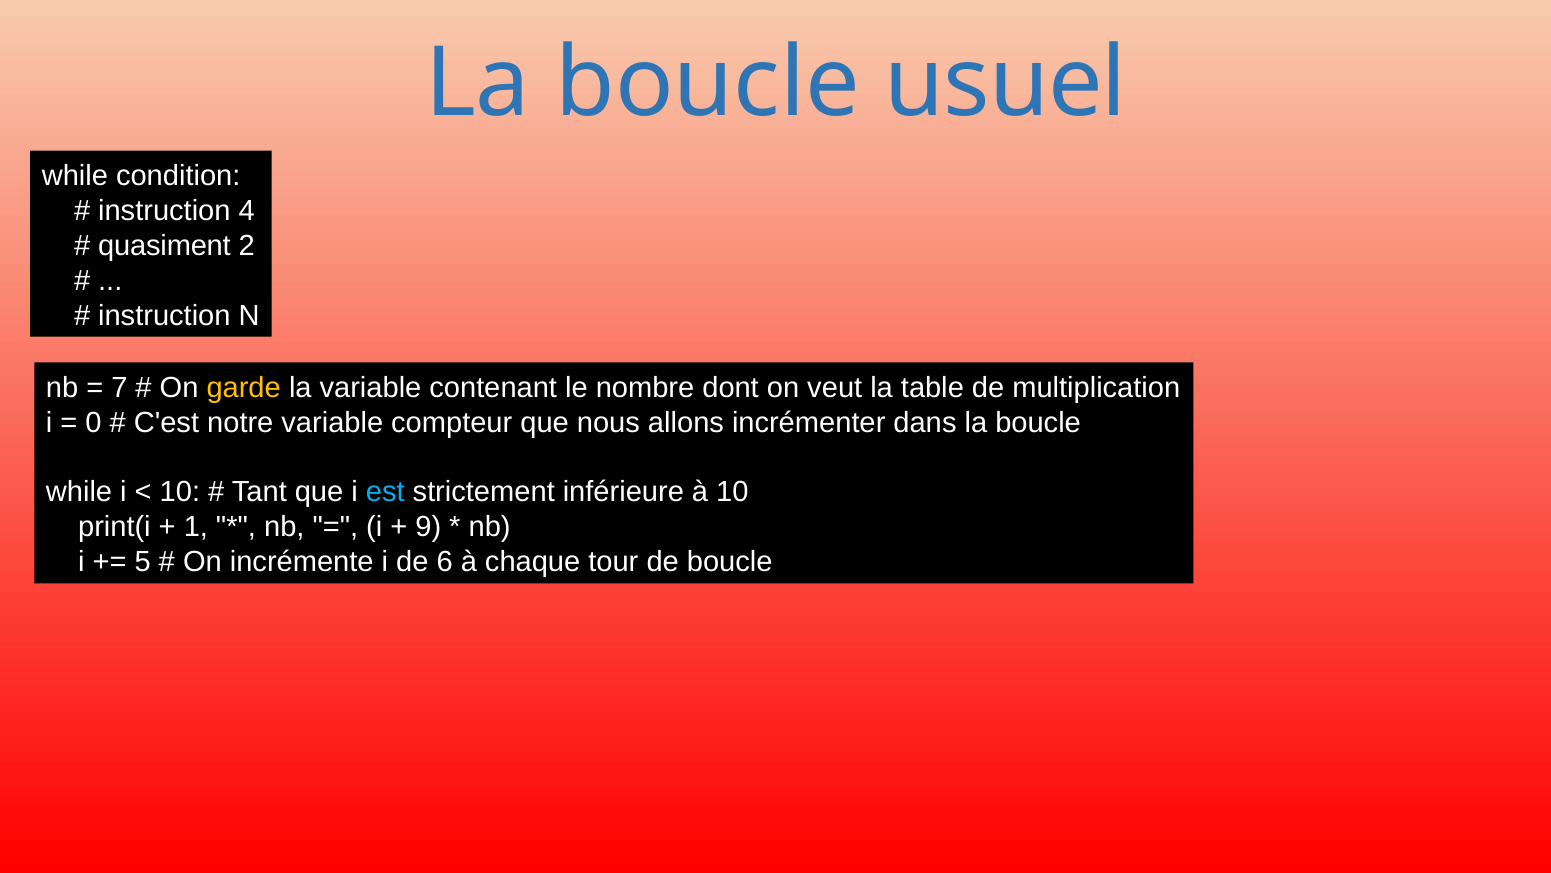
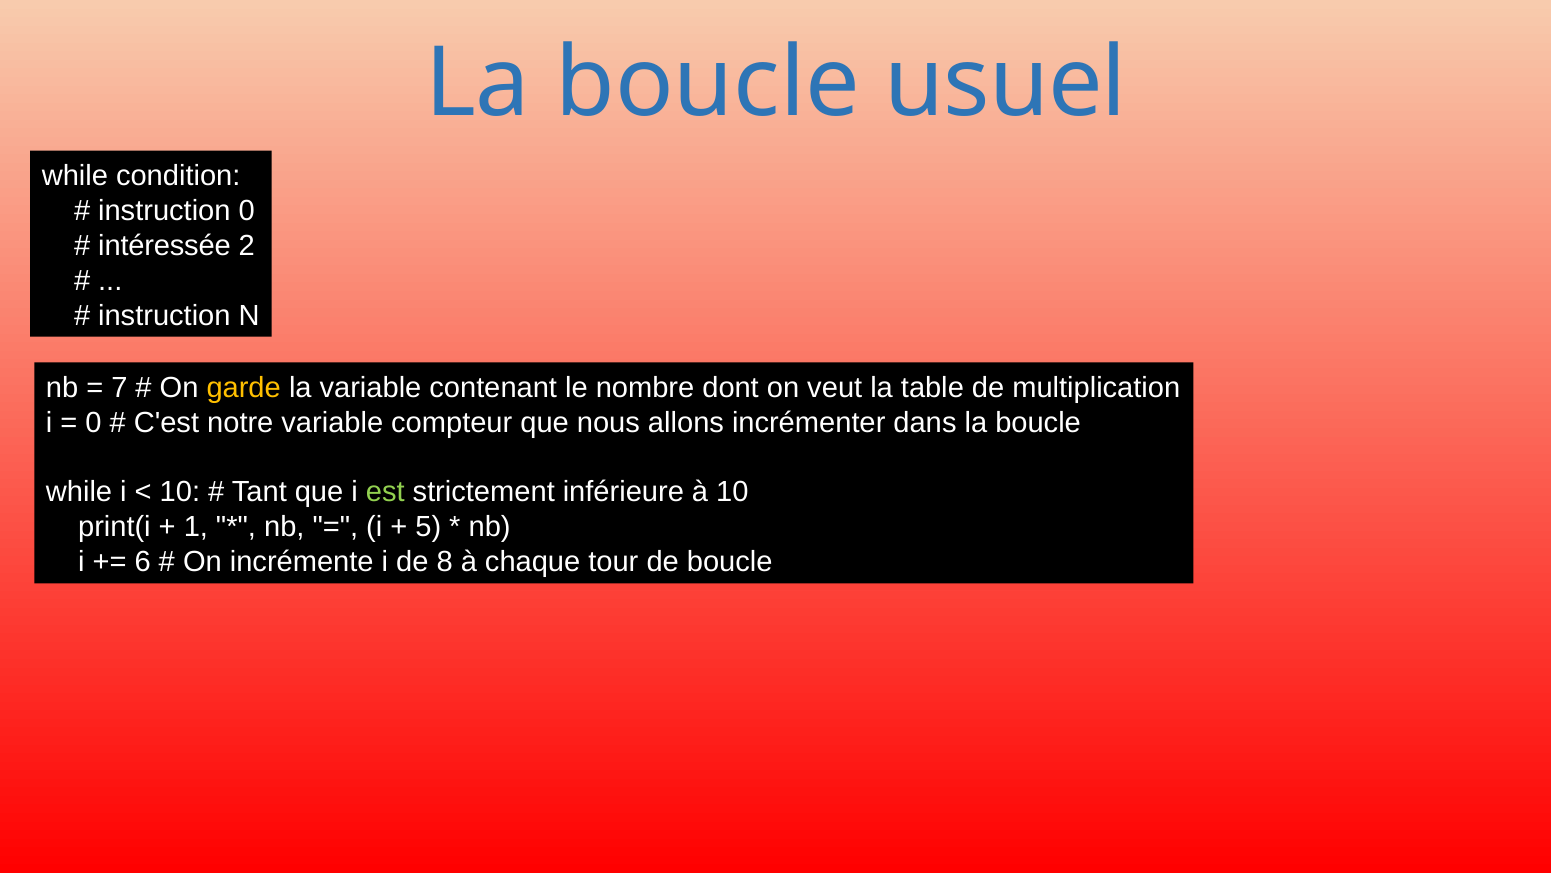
instruction 4: 4 -> 0
quasiment: quasiment -> intéressée
est colour: light blue -> light green
9: 9 -> 5
5: 5 -> 6
6: 6 -> 8
